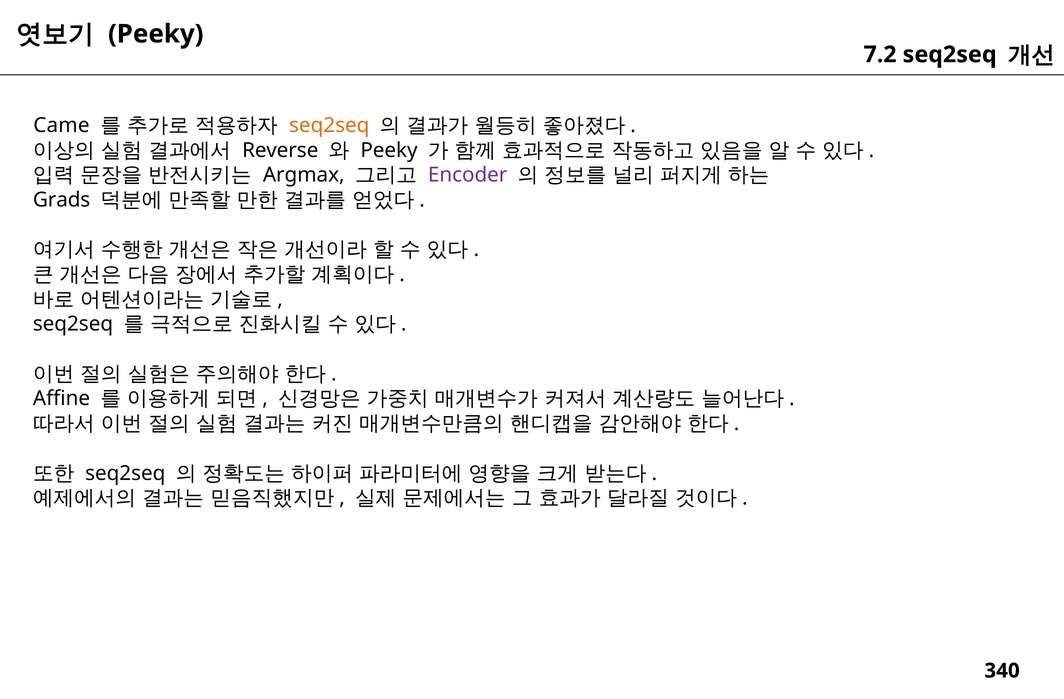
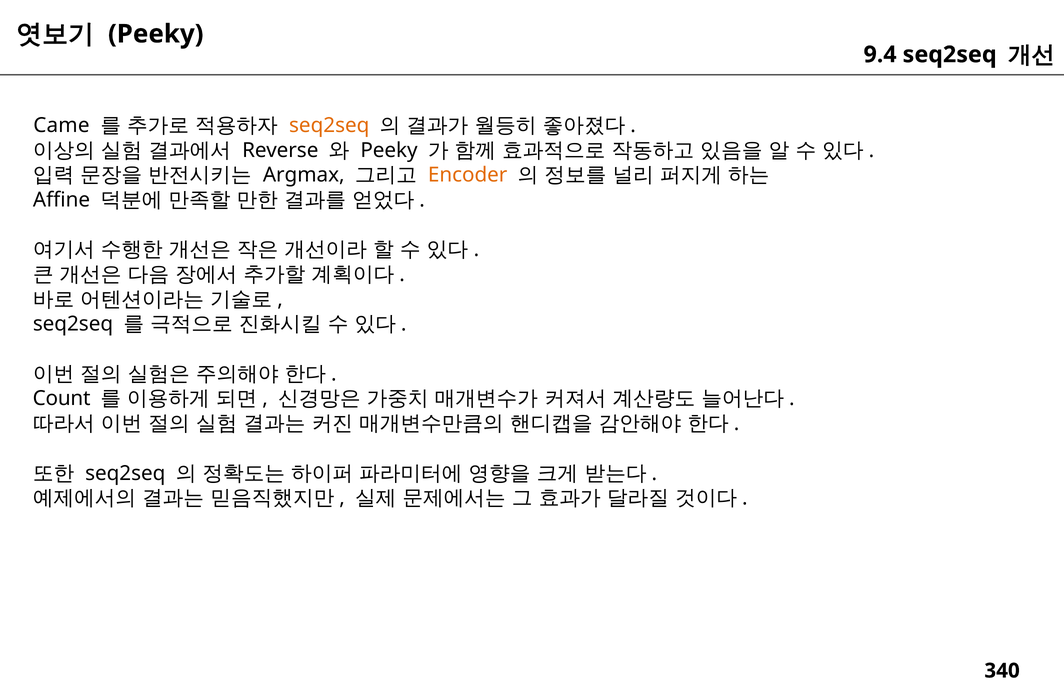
7.2: 7.2 -> 9.4
Encoder colour: purple -> orange
Grads: Grads -> Affine
Affine: Affine -> Count
